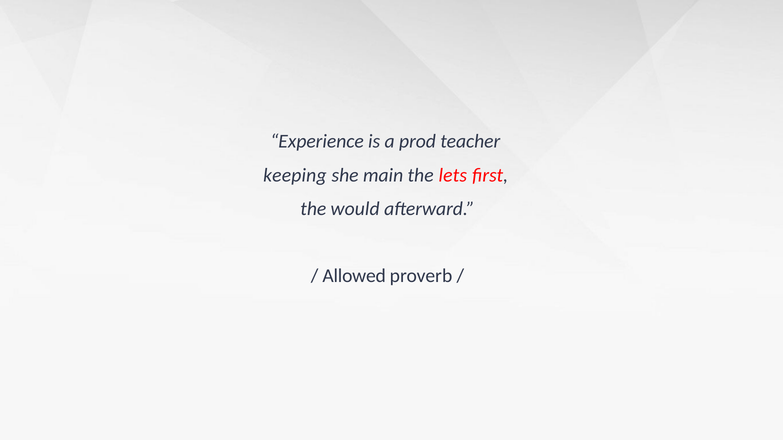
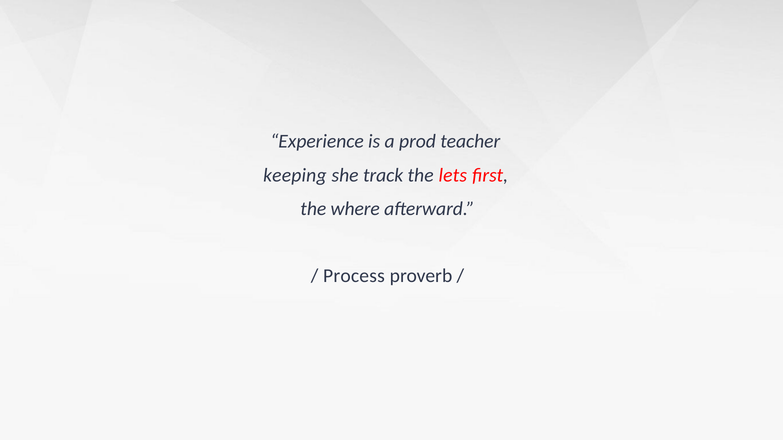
main: main -> track
would: would -> where
Allowed: Allowed -> Process
